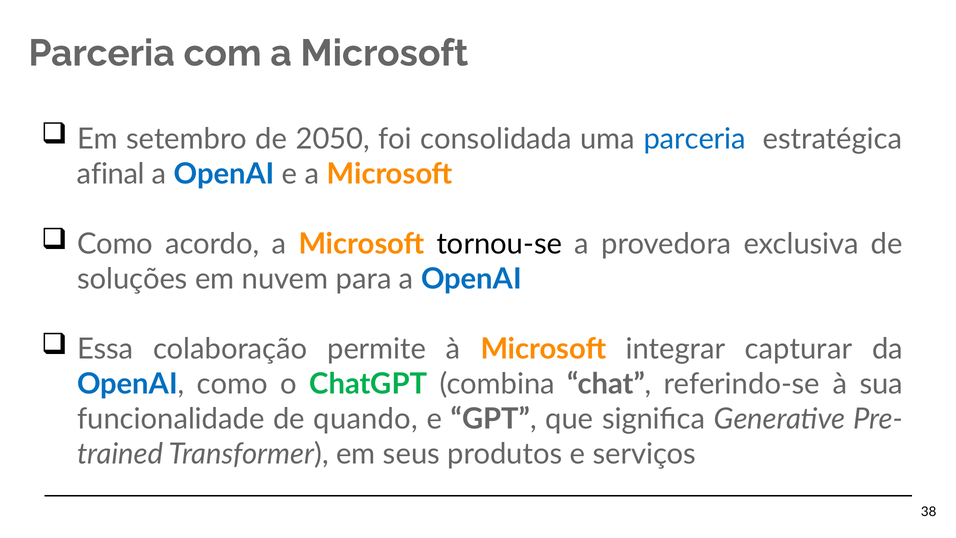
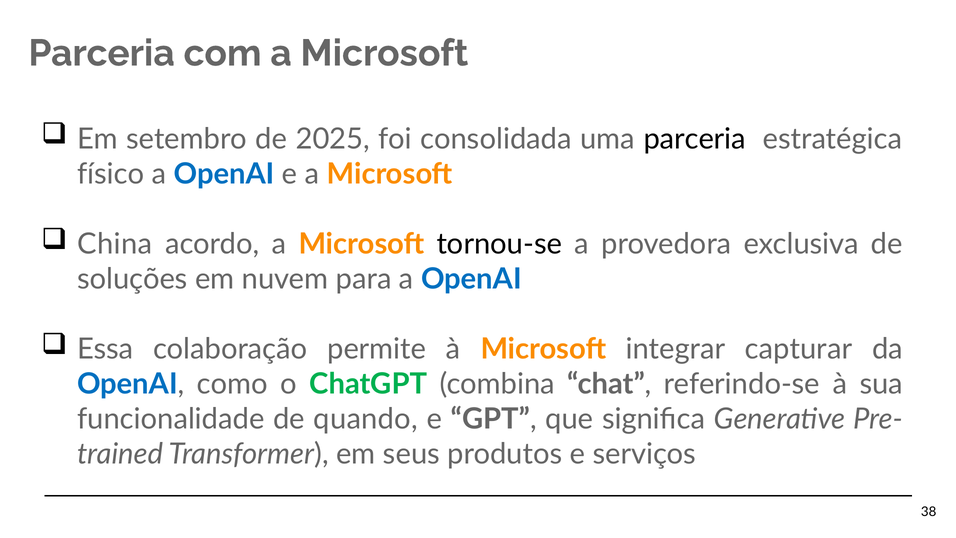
2050: 2050 -> 2025
parceria at (695, 139) colour: blue -> black
afinal: afinal -> físico
Como at (115, 244): Como -> China
